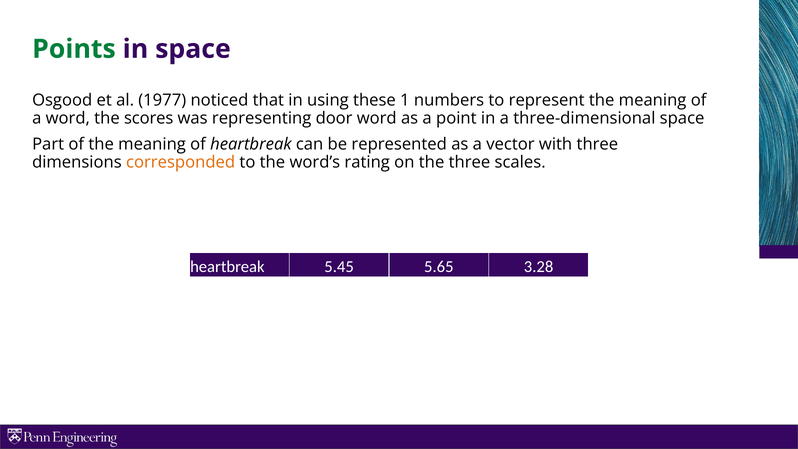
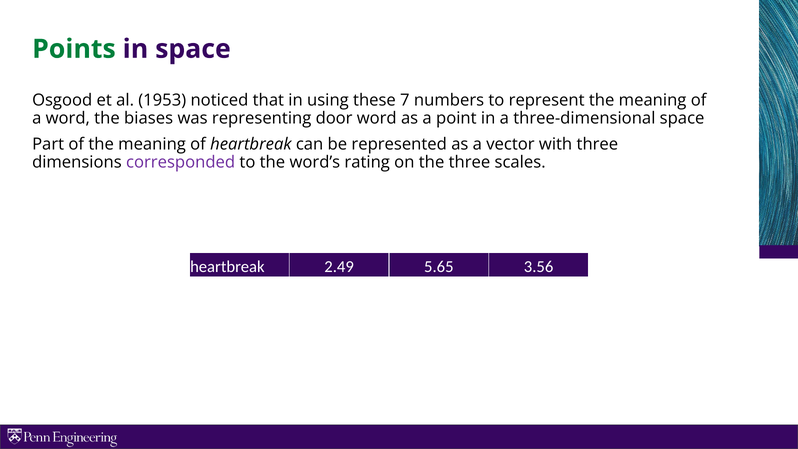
1977: 1977 -> 1953
1: 1 -> 7
scores: scores -> biases
corresponded colour: orange -> purple
5.45: 5.45 -> 2.49
3.28: 3.28 -> 3.56
